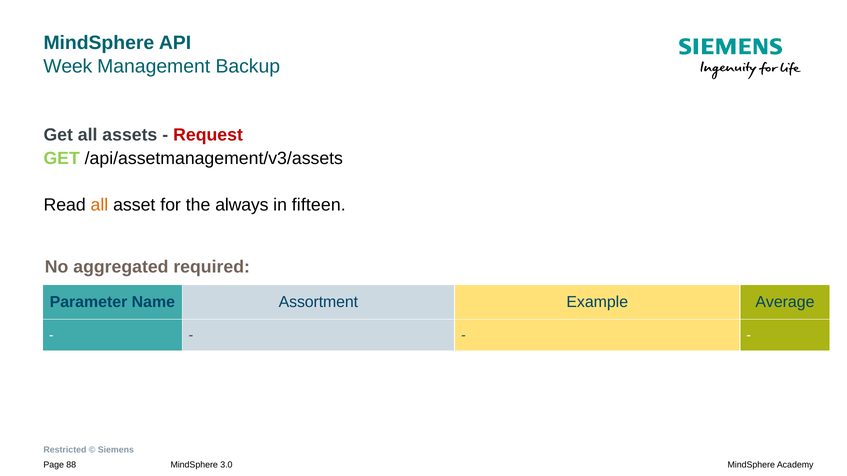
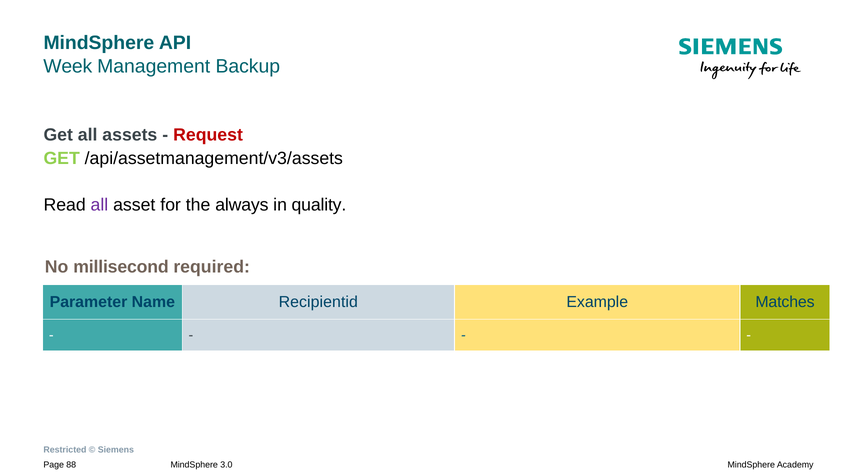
all at (99, 205) colour: orange -> purple
fifteen: fifteen -> quality
aggregated: aggregated -> millisecond
Assortment: Assortment -> Recipientid
Average: Average -> Matches
